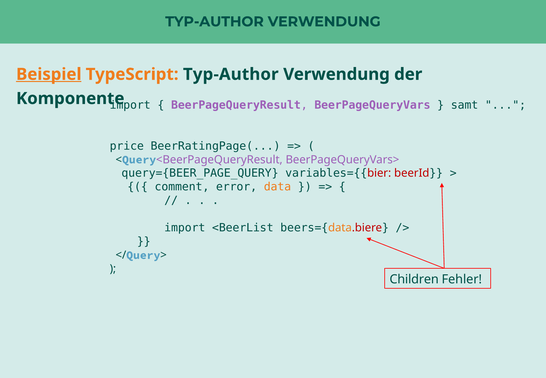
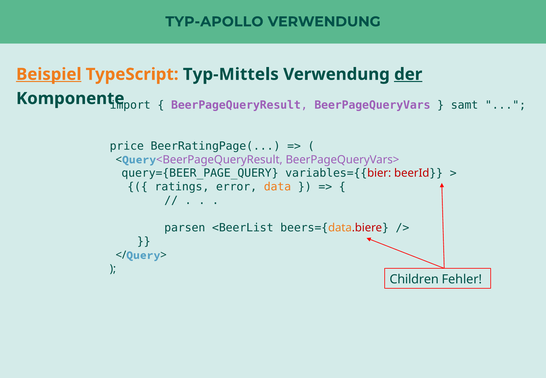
TYP-AUTHOR at (215, 22): TYP-AUTHOR -> TYP-APOLLO
TypeScript Typ-Author: Typ-Author -> Typ-Mittels
der underline: none -> present
comment: comment -> ratings
import at (185, 228): import -> parsen
